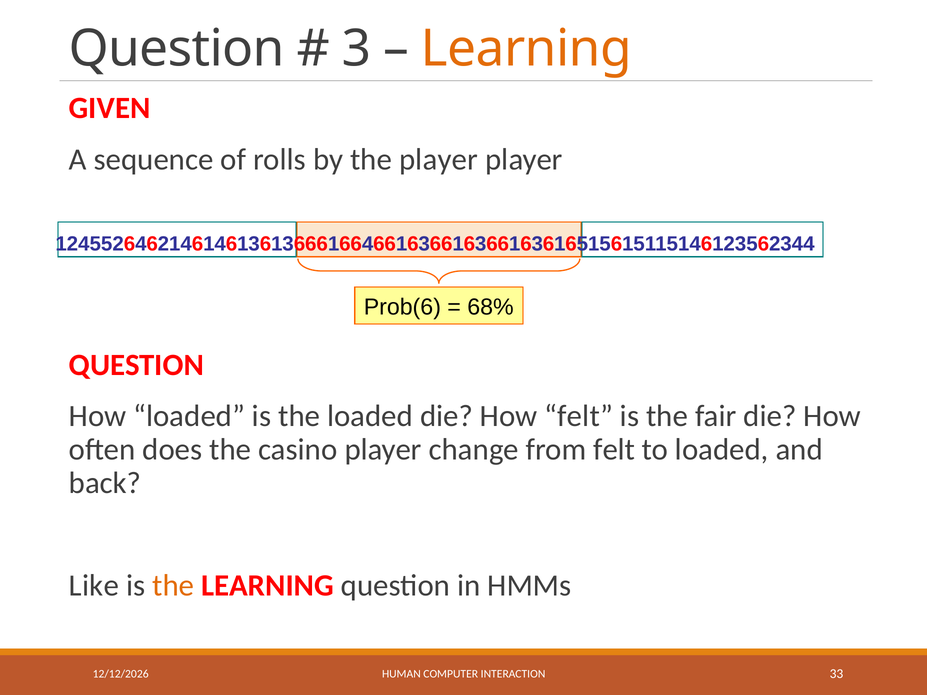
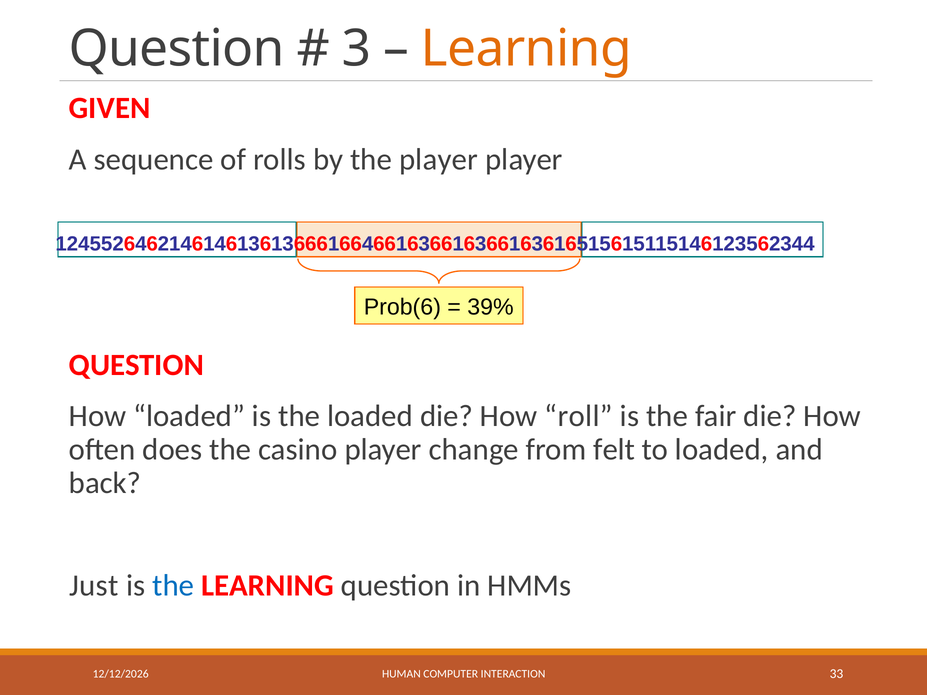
68%: 68% -> 39%
How felt: felt -> roll
Like: Like -> Just
the at (173, 586) colour: orange -> blue
